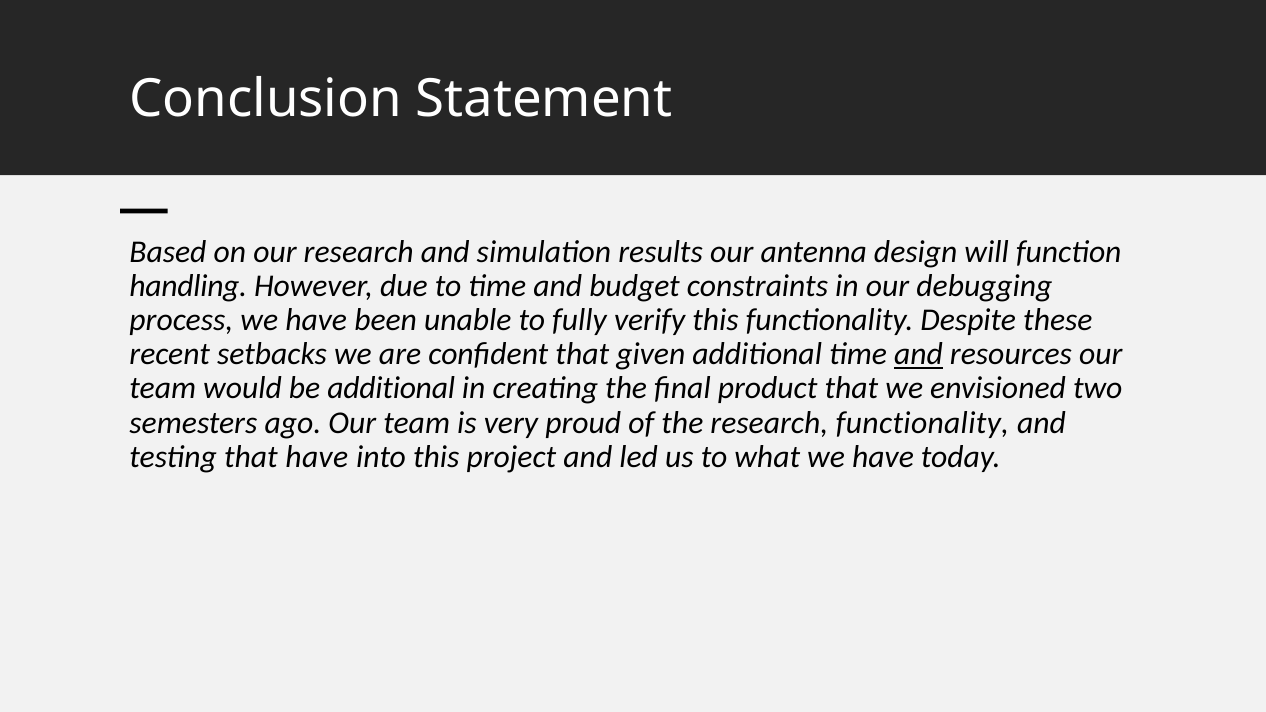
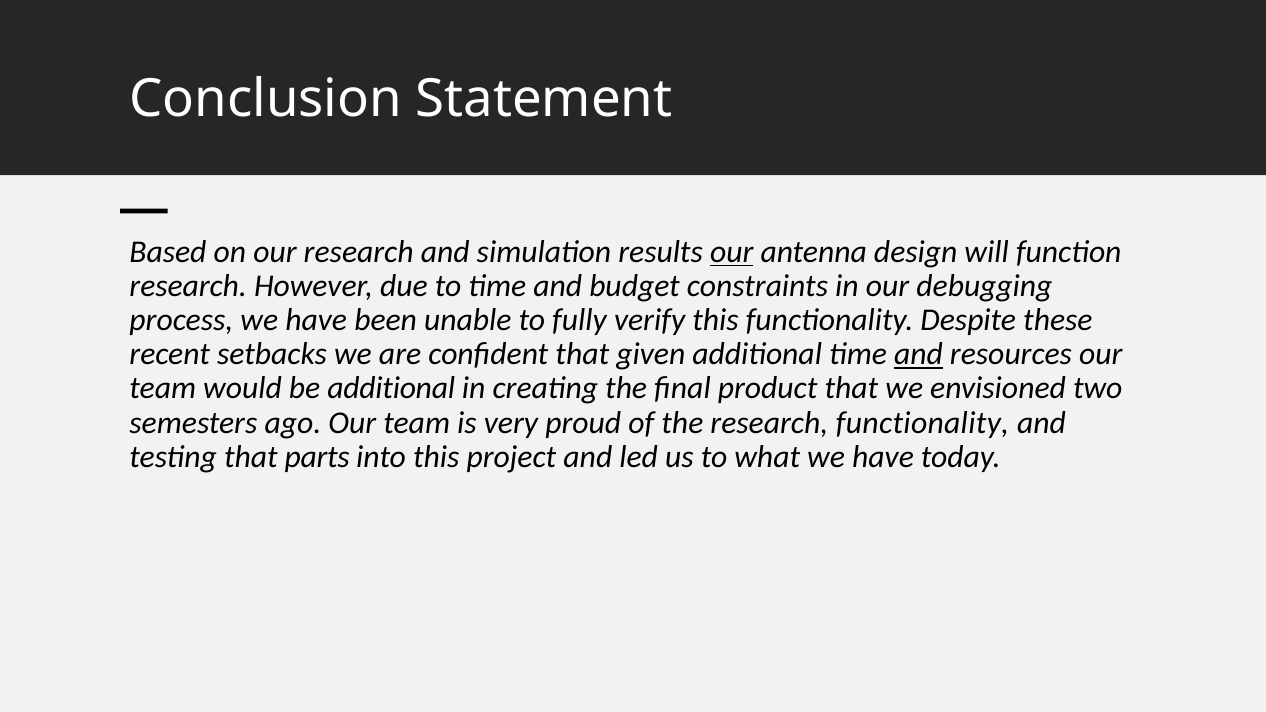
our at (732, 252) underline: none -> present
handling at (188, 286): handling -> research
that have: have -> parts
